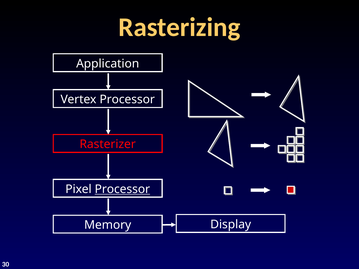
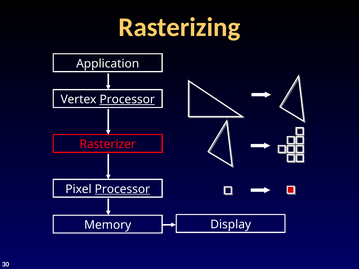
Processor at (127, 100) underline: none -> present
